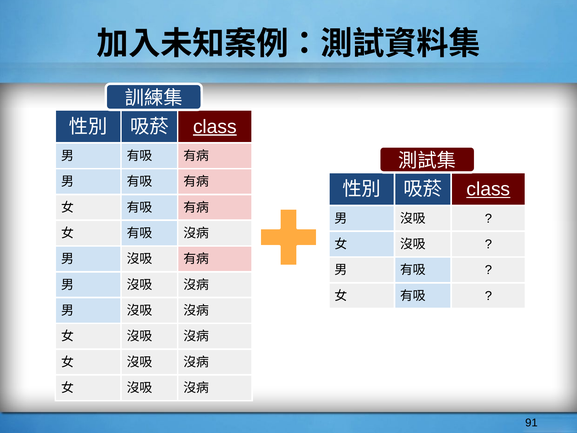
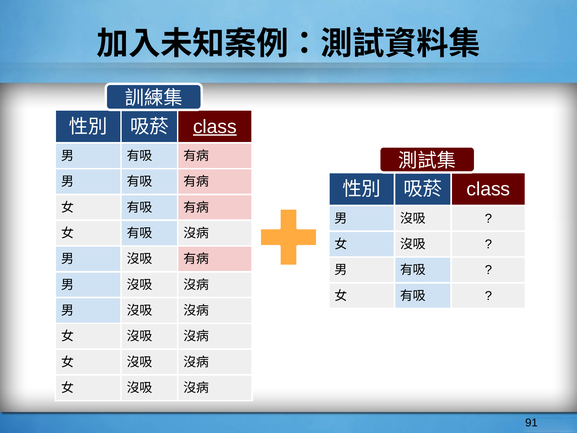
class at (488, 189) underline: present -> none
